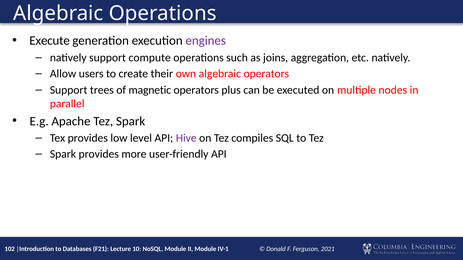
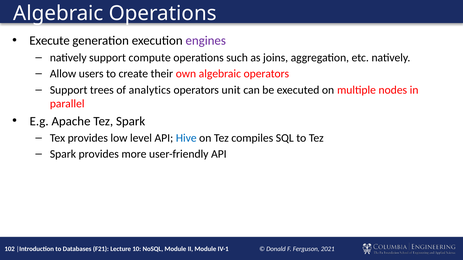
magnetic: magnetic -> analytics
plus: plus -> unit
Hive colour: purple -> blue
